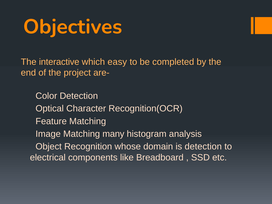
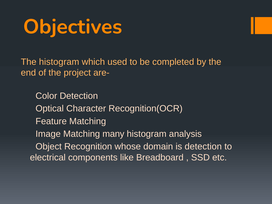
The interactive: interactive -> histogram
easy: easy -> used
